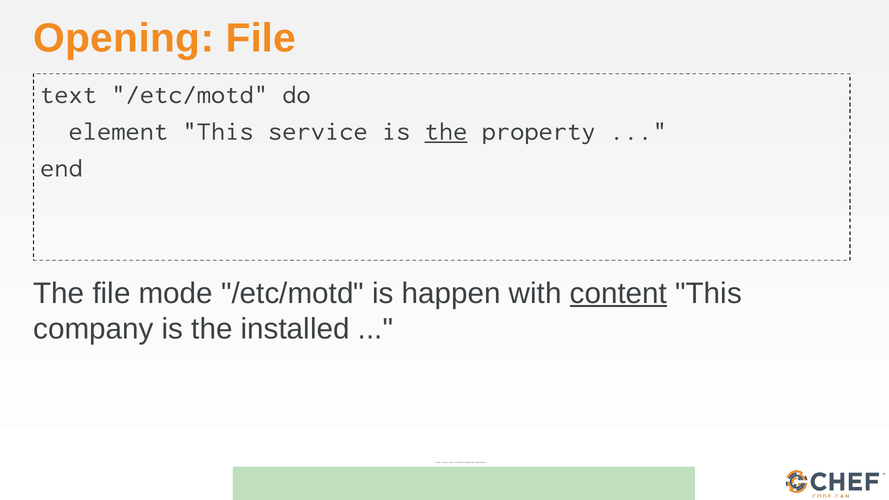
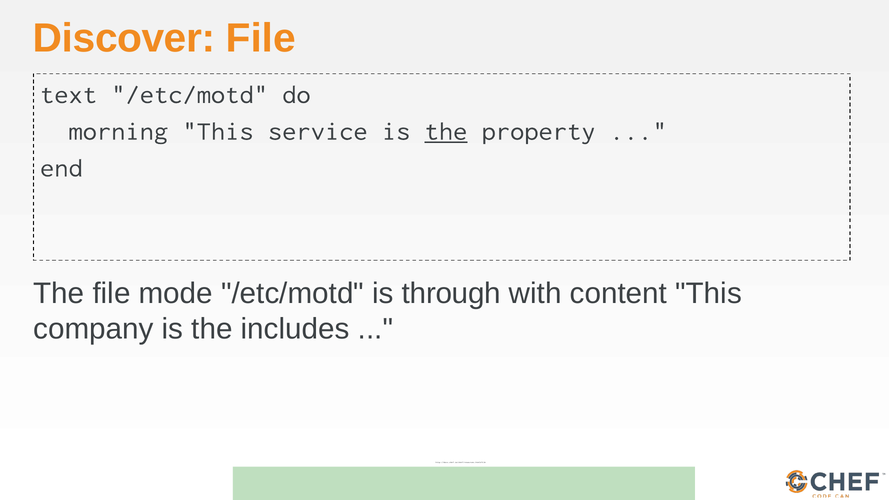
Opening: Opening -> Discover
element: element -> morning
happen: happen -> through
content underline: present -> none
installed: installed -> includes
